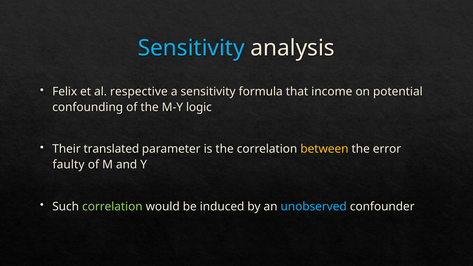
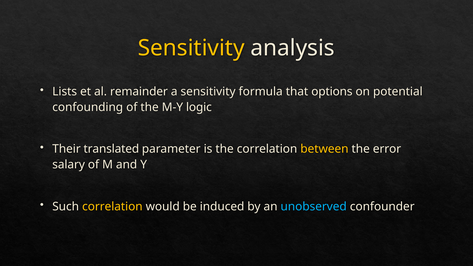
Sensitivity at (191, 48) colour: light blue -> yellow
Felix: Felix -> Lists
respective: respective -> remainder
income: income -> options
faulty: faulty -> salary
correlation at (112, 207) colour: light green -> yellow
